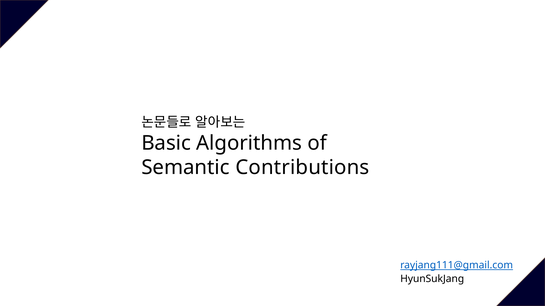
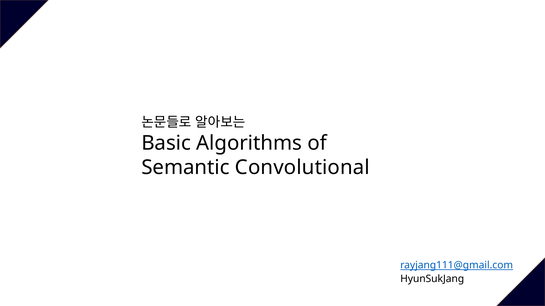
Contributions: Contributions -> Convolutional
